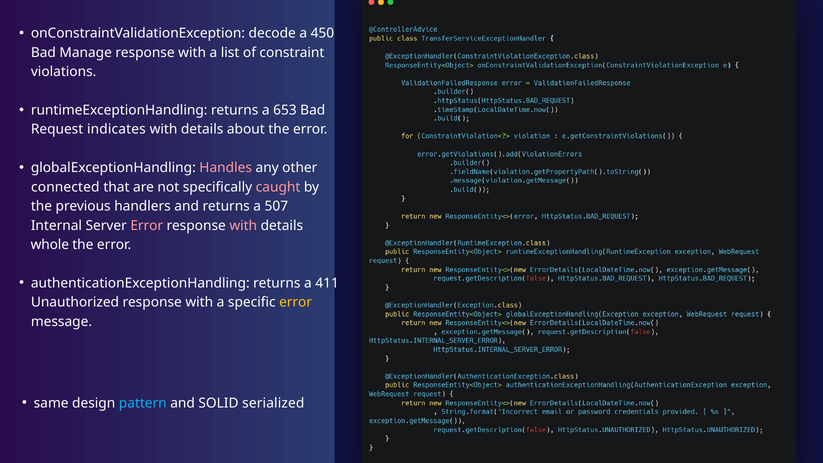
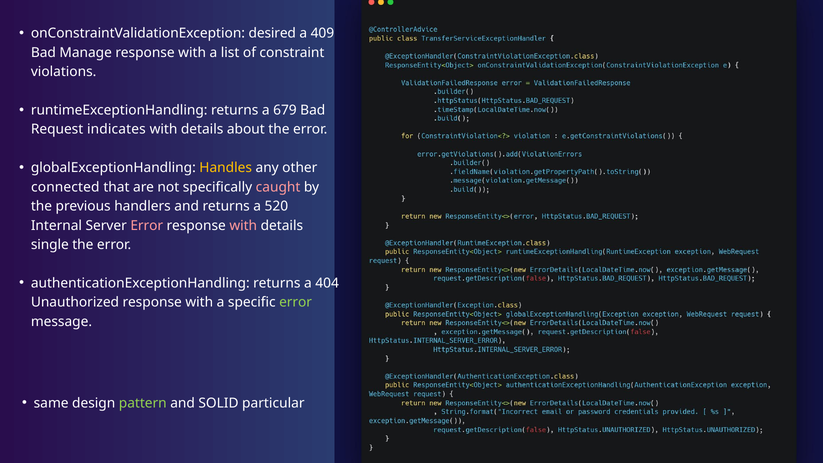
decode: decode -> desired
450: 450 -> 409
653: 653 -> 679
Handles colour: pink -> yellow
507: 507 -> 520
whole: whole -> single
411: 411 -> 404
error at (296, 302) colour: yellow -> light green
pattern colour: light blue -> light green
serialized: serialized -> particular
